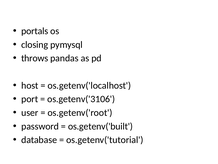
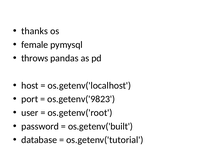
portals: portals -> thanks
closing: closing -> female
os.getenv('3106: os.getenv('3106 -> os.getenv('9823
